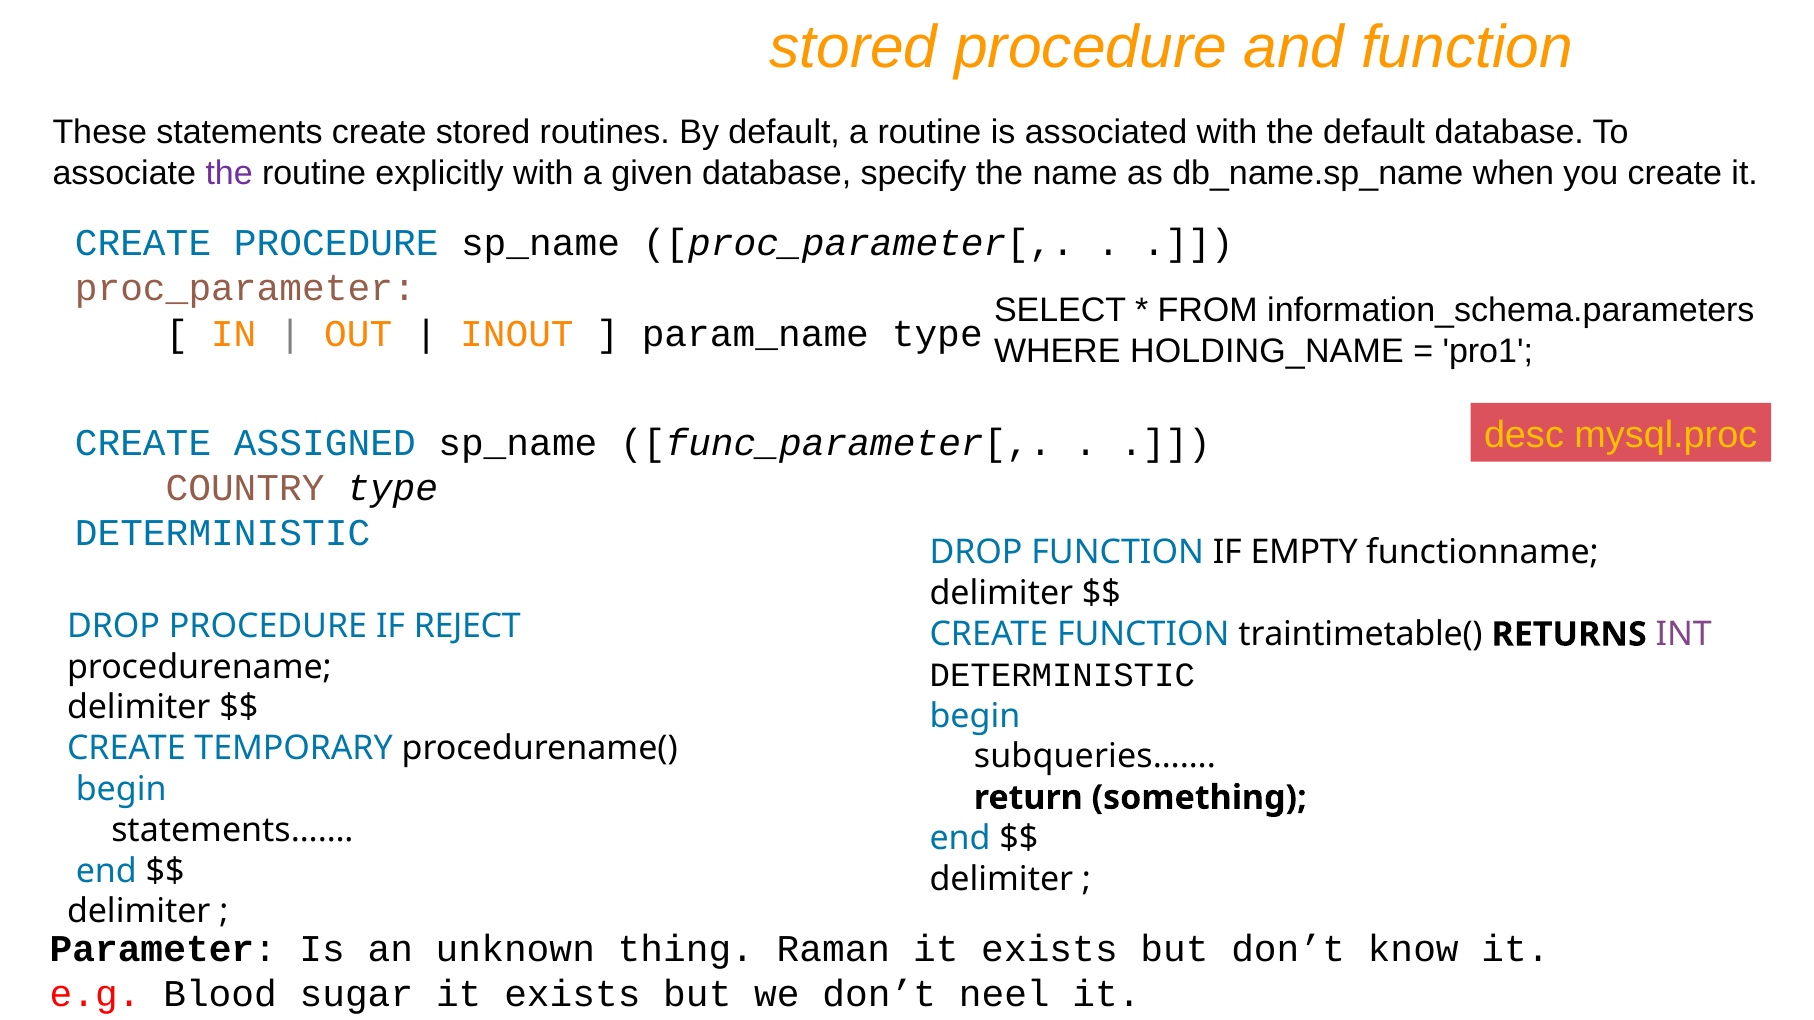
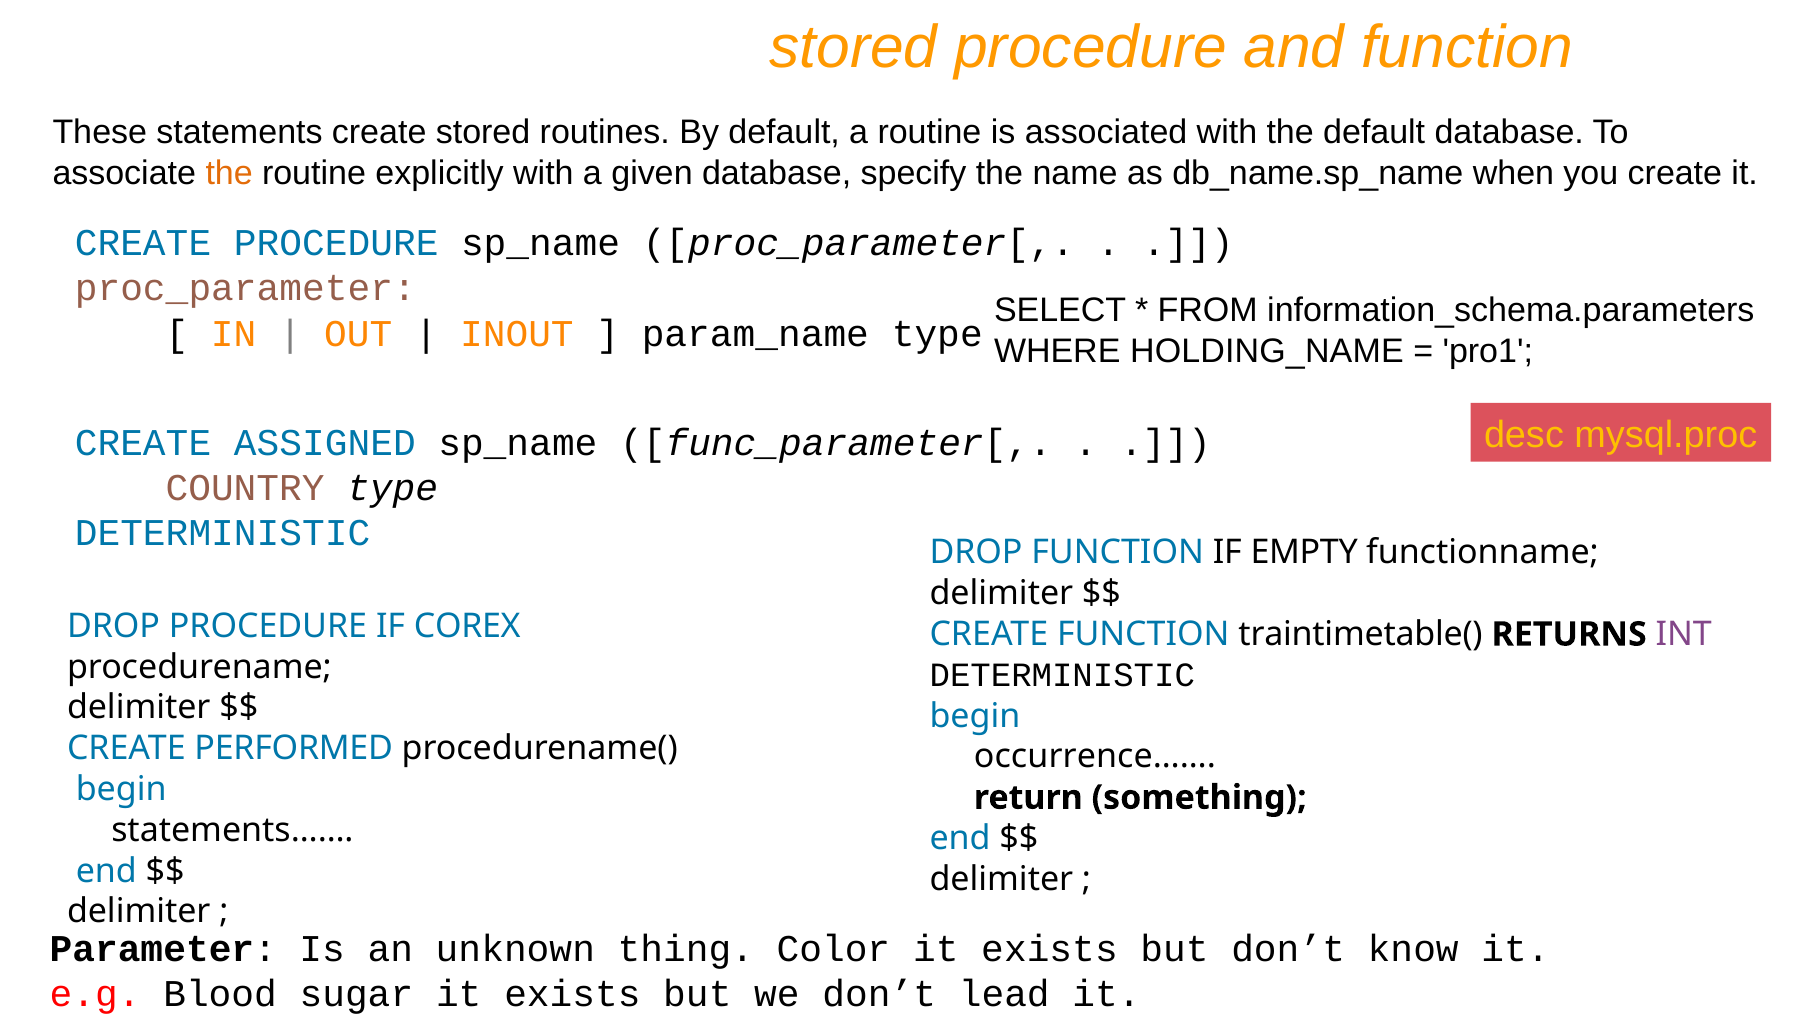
the at (229, 173) colour: purple -> orange
REJECT: REJECT -> COREX
TEMPORARY: TEMPORARY -> PERFORMED
subqueries……: subqueries…… -> occurrence……
Raman: Raman -> Color
neel: neel -> lead
